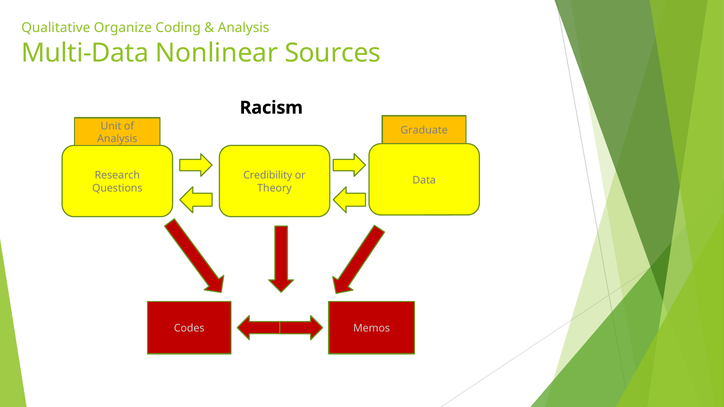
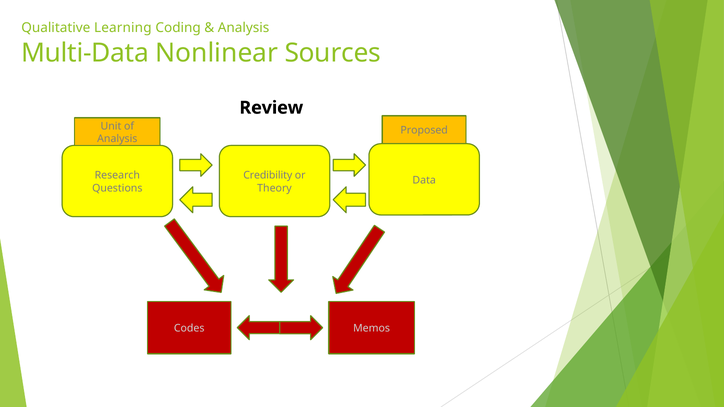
Organize: Organize -> Learning
Racism: Racism -> Review
Graduate: Graduate -> Proposed
